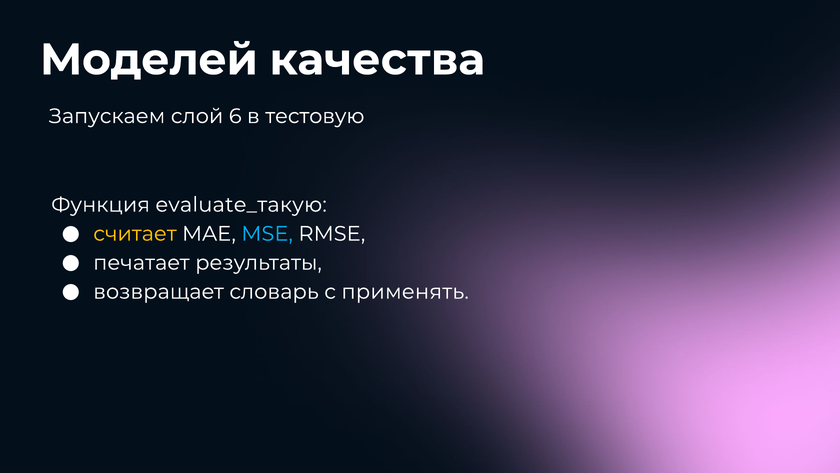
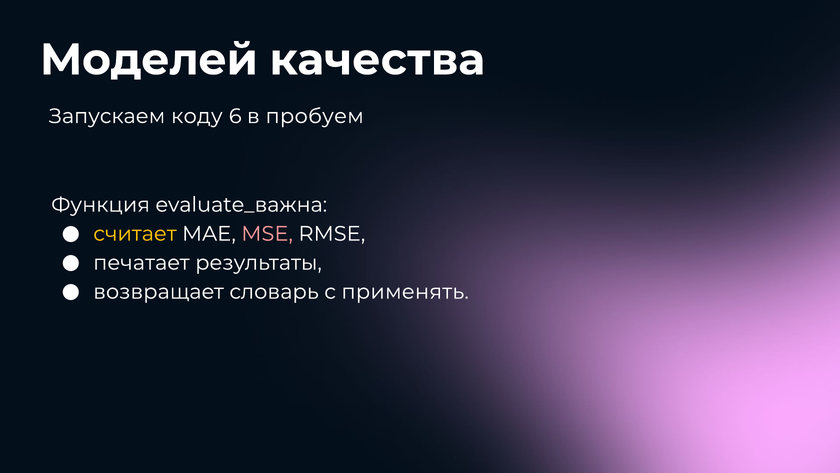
слой: слой -> коду
тестовую: тестовую -> пробуем
evaluate_такую: evaluate_такую -> evaluate_важна
MSE colour: light blue -> pink
